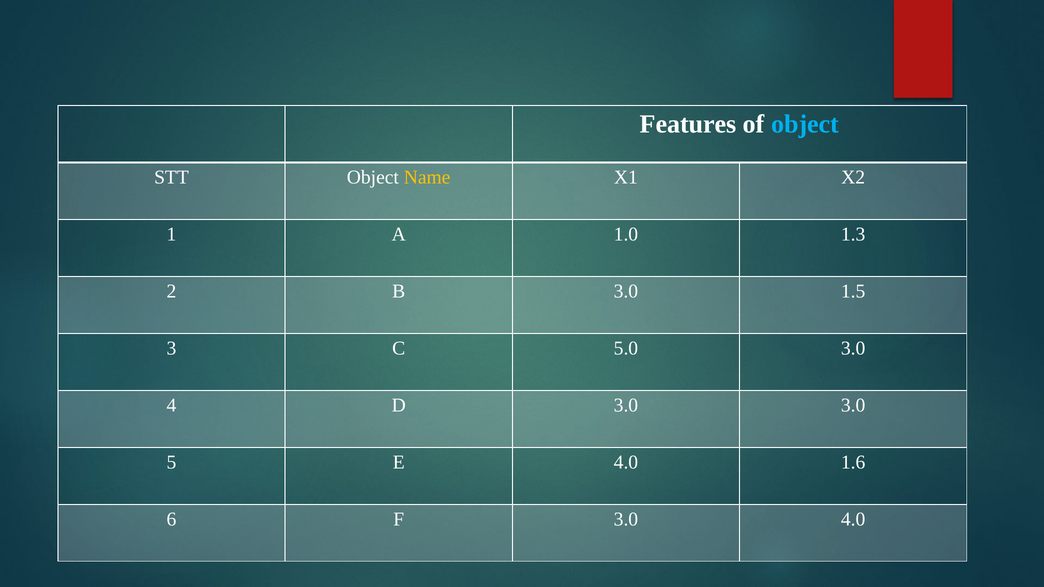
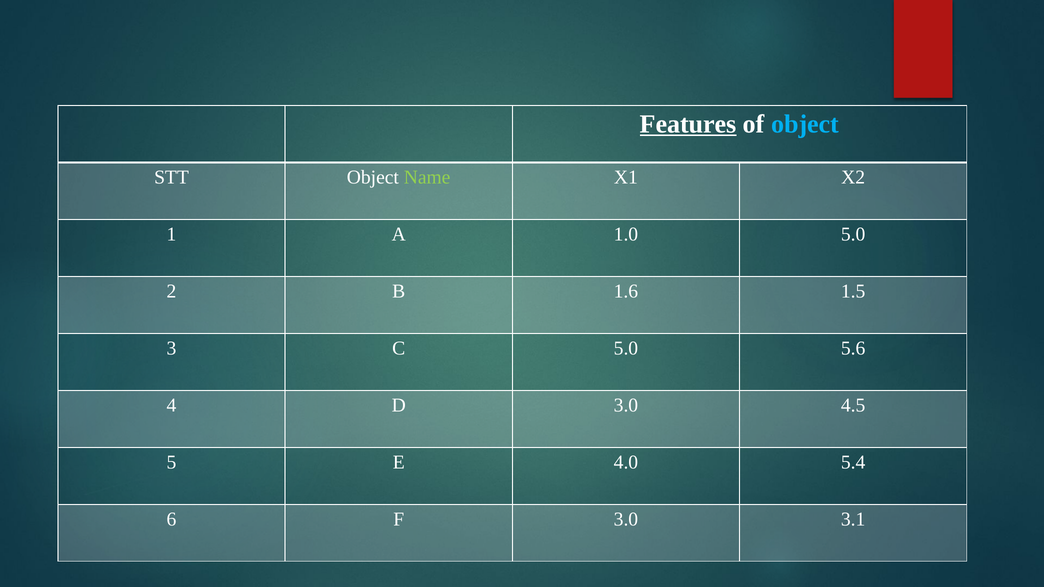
Features underline: none -> present
Name colour: yellow -> light green
1.0 1.3: 1.3 -> 5.0
B 3.0: 3.0 -> 1.6
5.0 3.0: 3.0 -> 5.6
3.0 3.0: 3.0 -> 4.5
1.6: 1.6 -> 5.4
3.0 4.0: 4.0 -> 3.1
